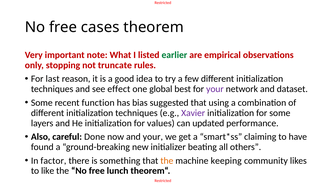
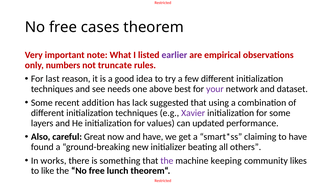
earlier colour: green -> purple
stopping: stopping -> numbers
effect: effect -> needs
global: global -> above
function: function -> addition
bias: bias -> lack
Done: Done -> Great
and your: your -> have
factor: factor -> works
the at (167, 161) colour: orange -> purple
